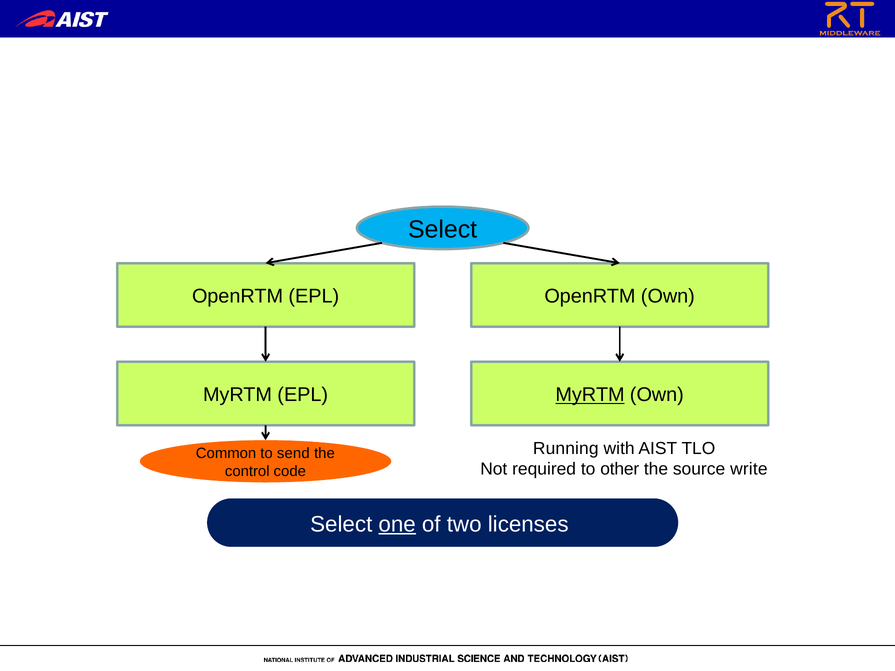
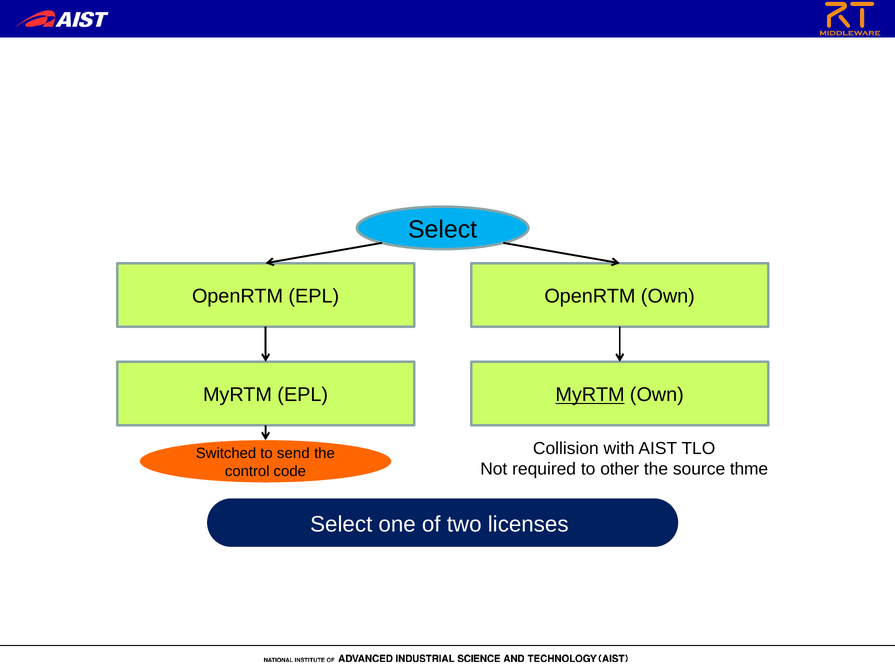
Running: Running -> Collision
Common: Common -> Switched
write: write -> thme
one underline: present -> none
